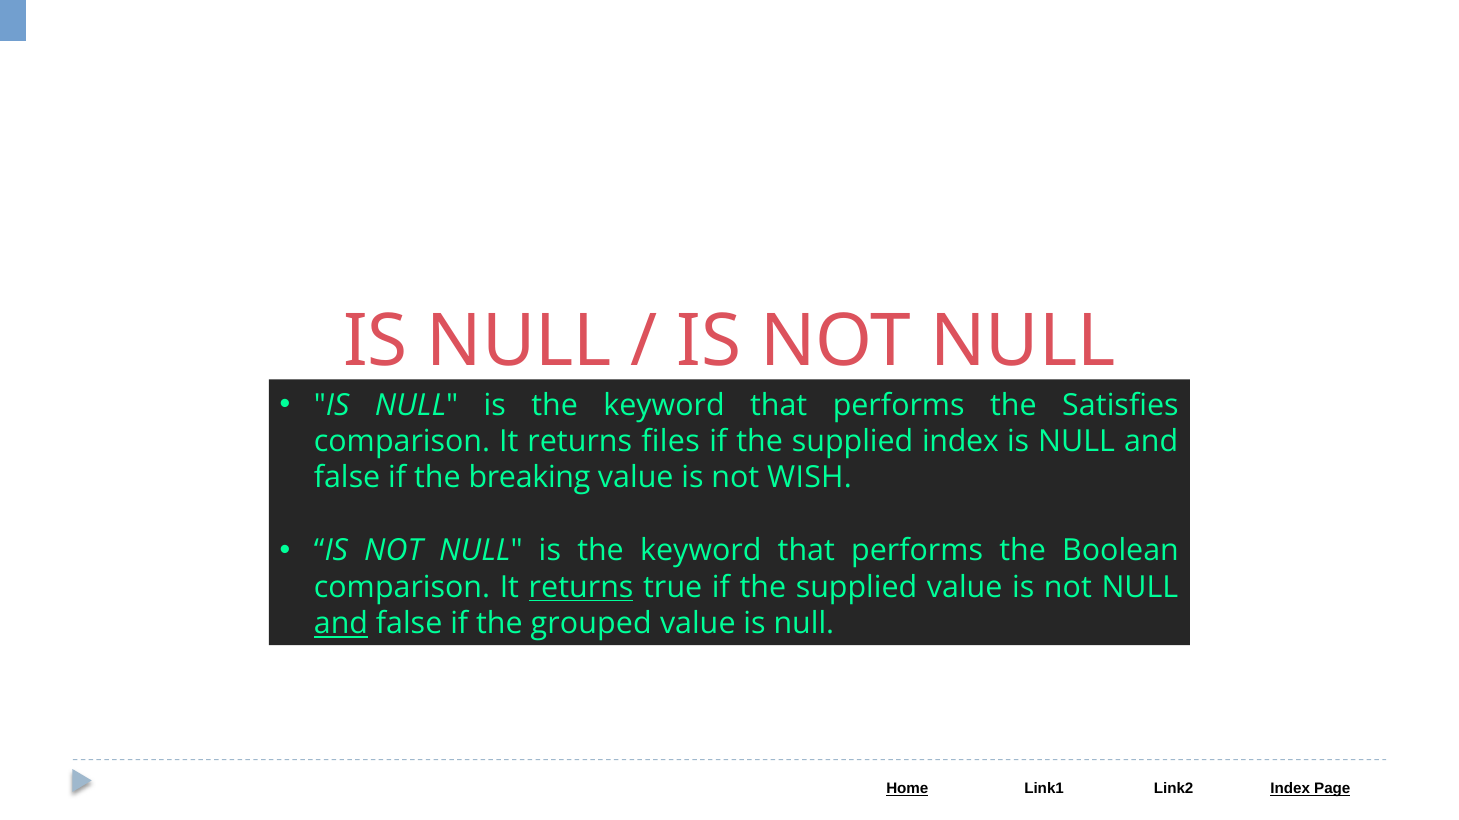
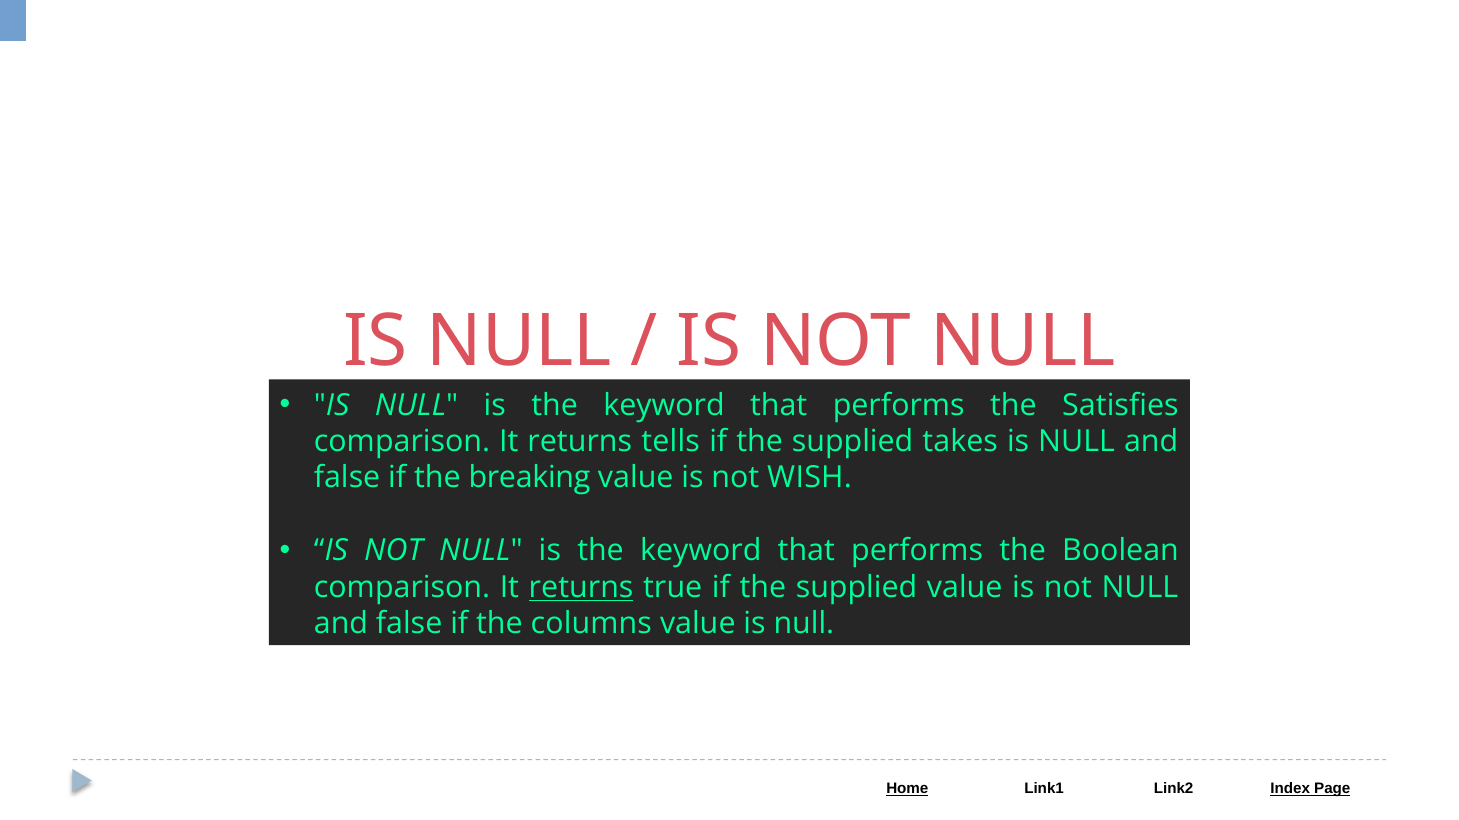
files: files -> tells
supplied index: index -> takes
and at (341, 624) underline: present -> none
grouped: grouped -> columns
